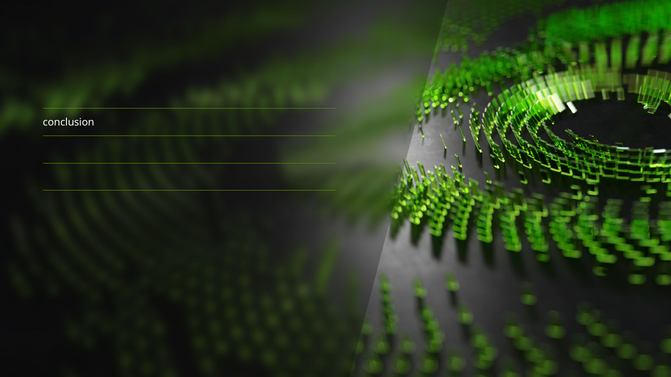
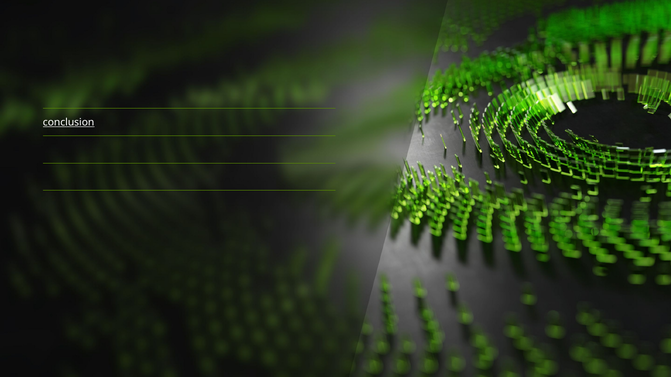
conclusion underline: none -> present
